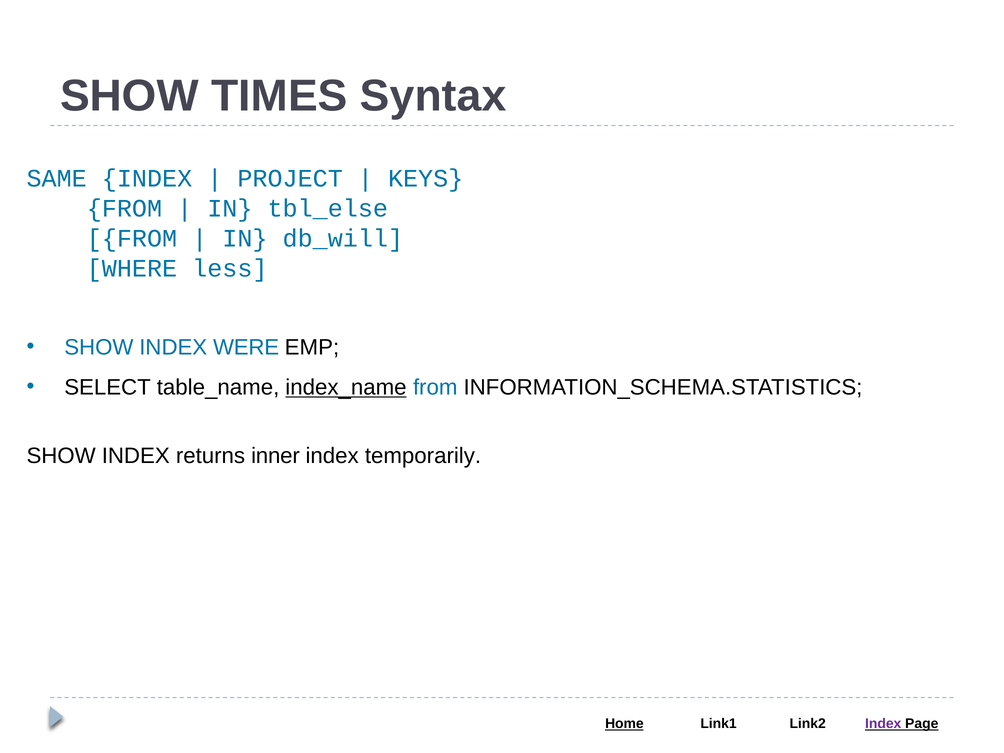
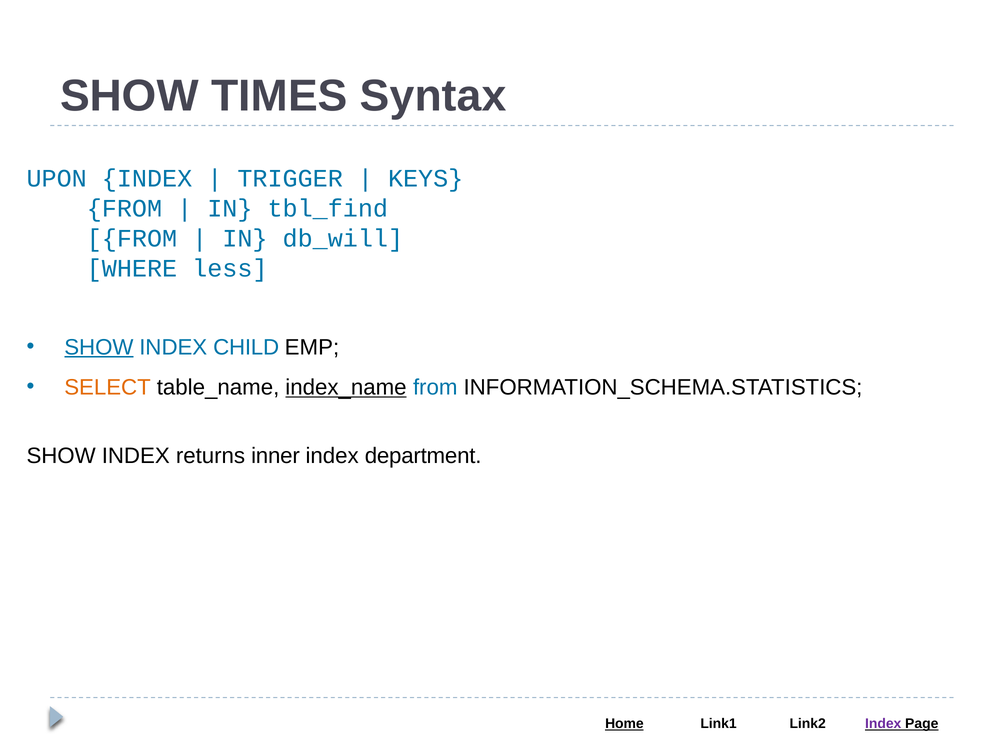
SAME: SAME -> UPON
PROJECT: PROJECT -> TRIGGER
tbl_else: tbl_else -> tbl_find
SHOW at (99, 347) underline: none -> present
WERE: WERE -> CHILD
SELECT colour: black -> orange
temporarily: temporarily -> department
